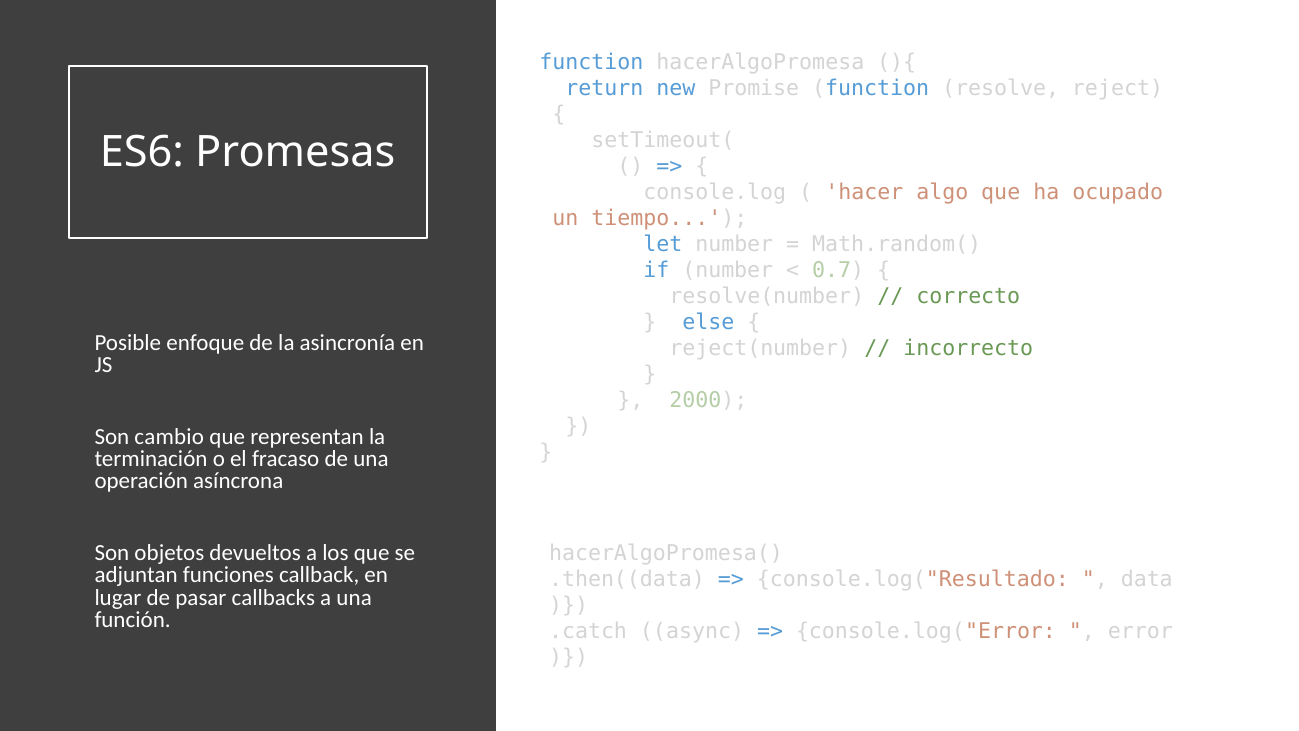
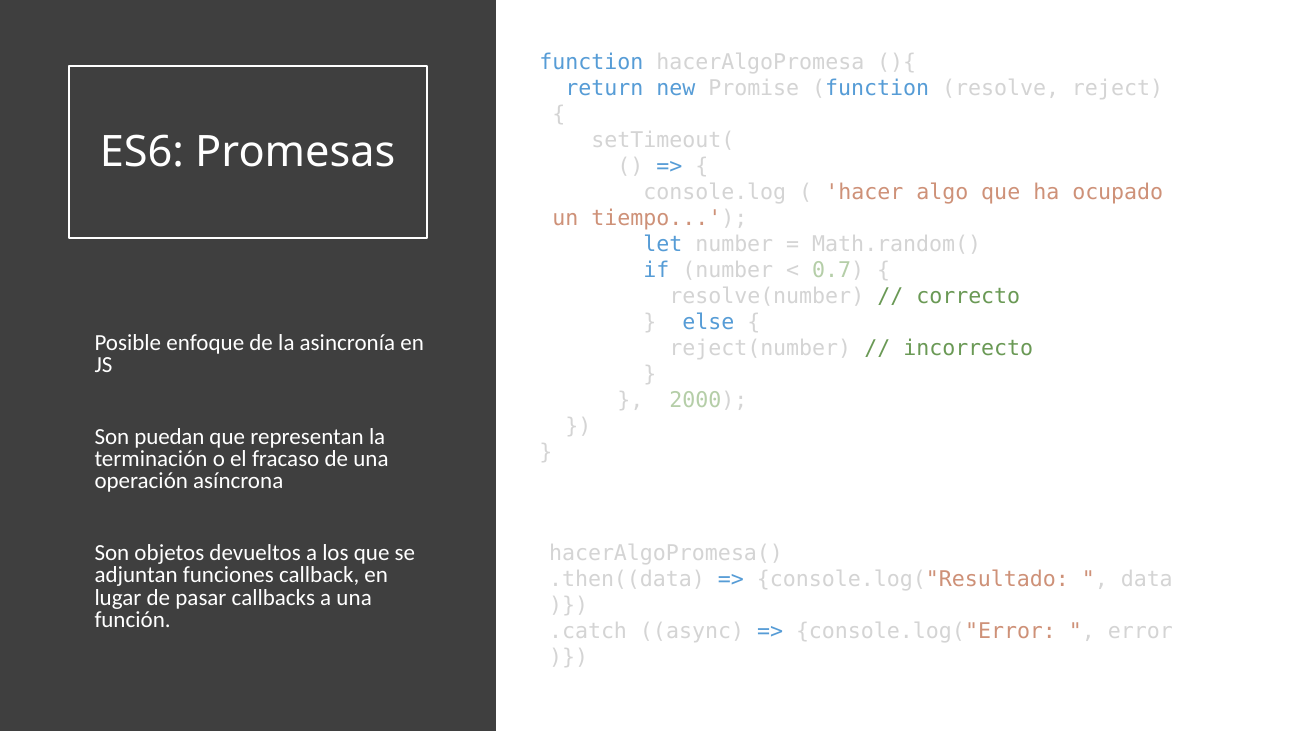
cambio: cambio -> puedan
